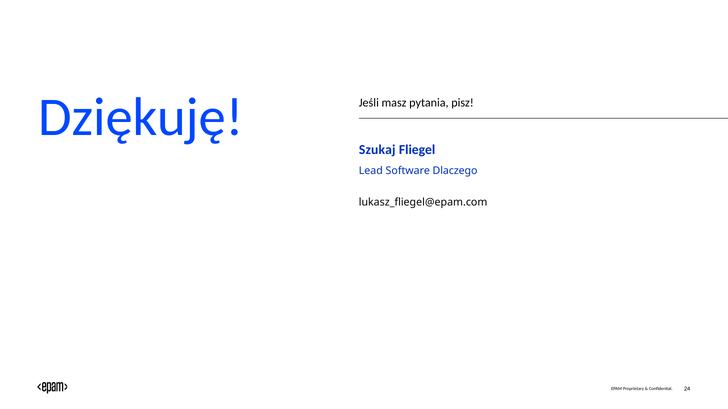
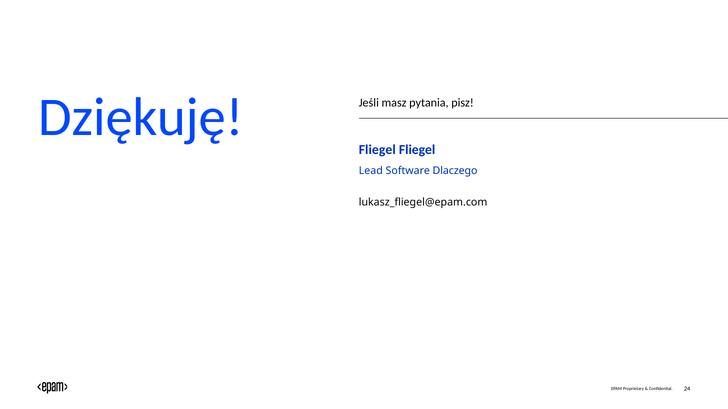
Szukaj at (377, 150): Szukaj -> Fliegel
